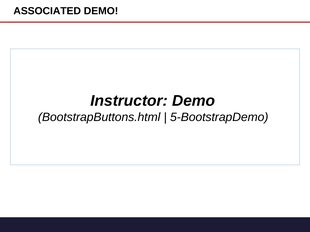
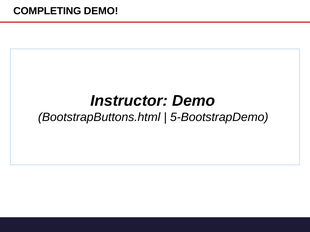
ASSOCIATED: ASSOCIATED -> COMPLETING
